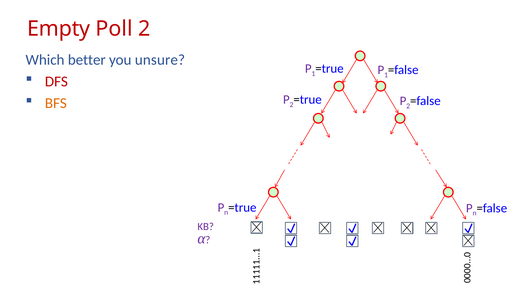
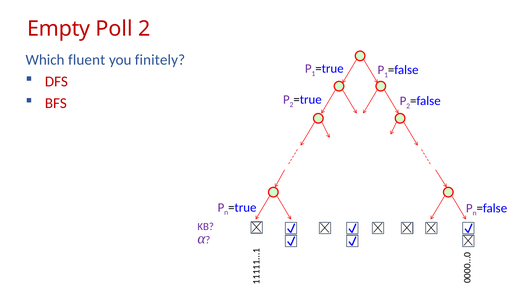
better: better -> fluent
unsure: unsure -> finitely
BFS colour: orange -> red
